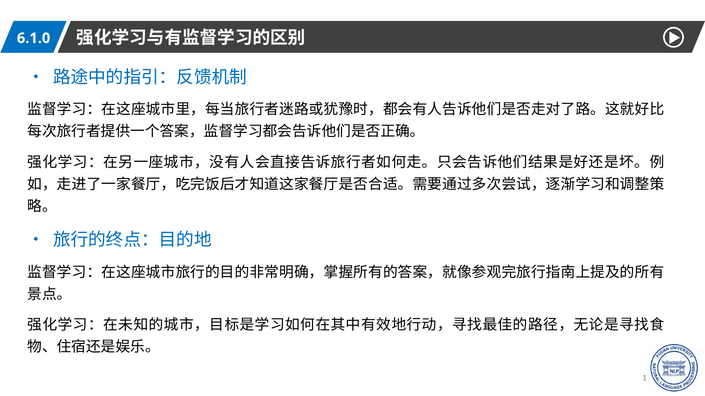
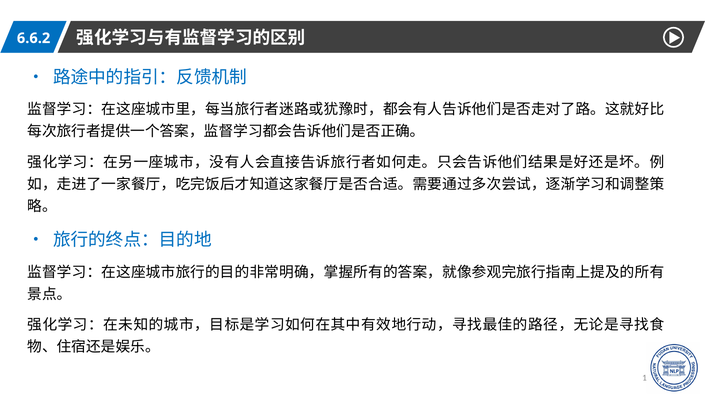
6.1.0: 6.1.0 -> 6.6.2
